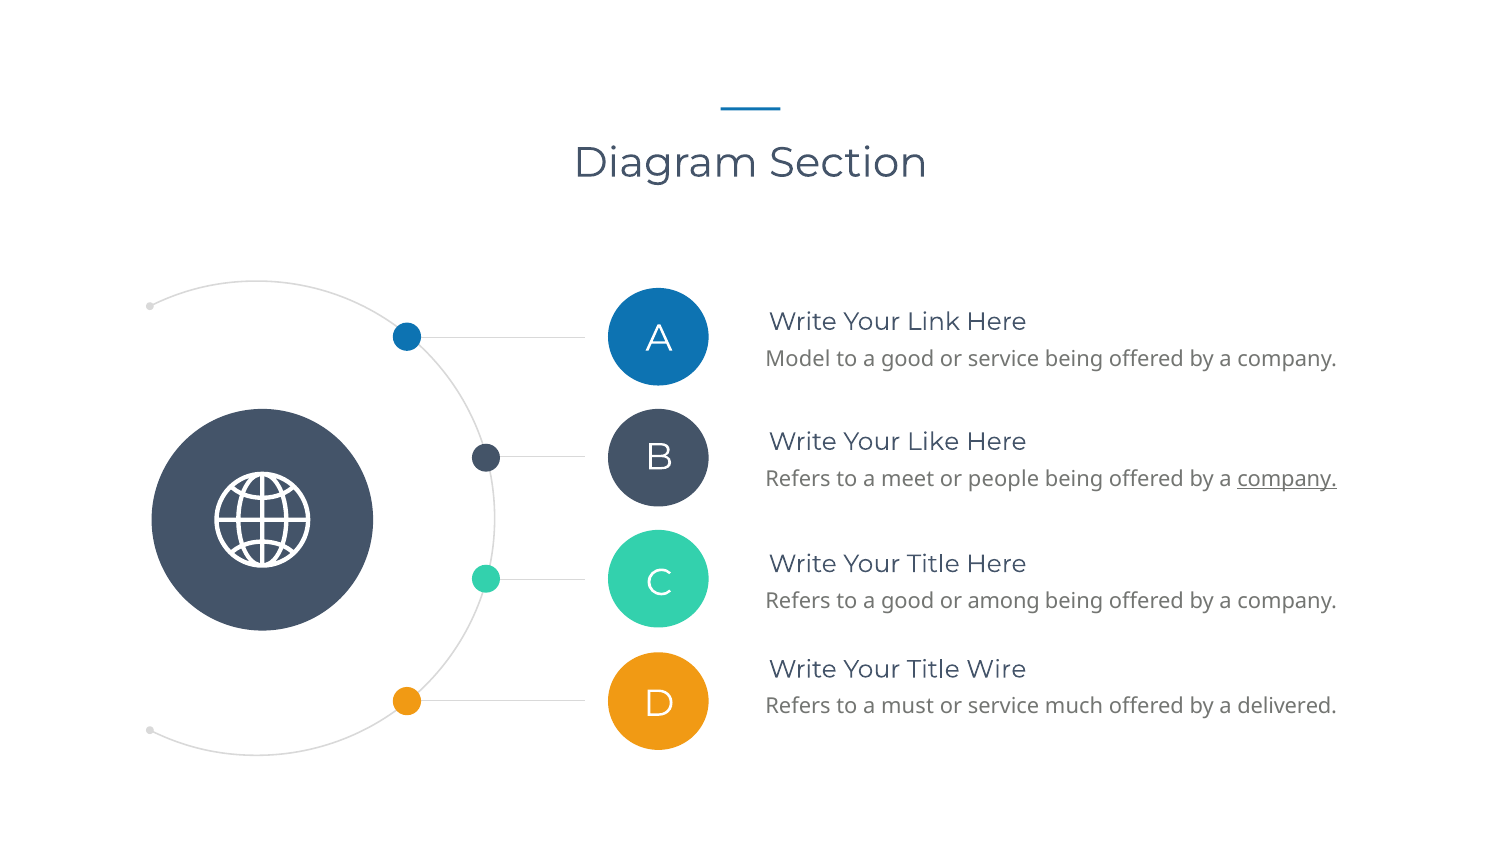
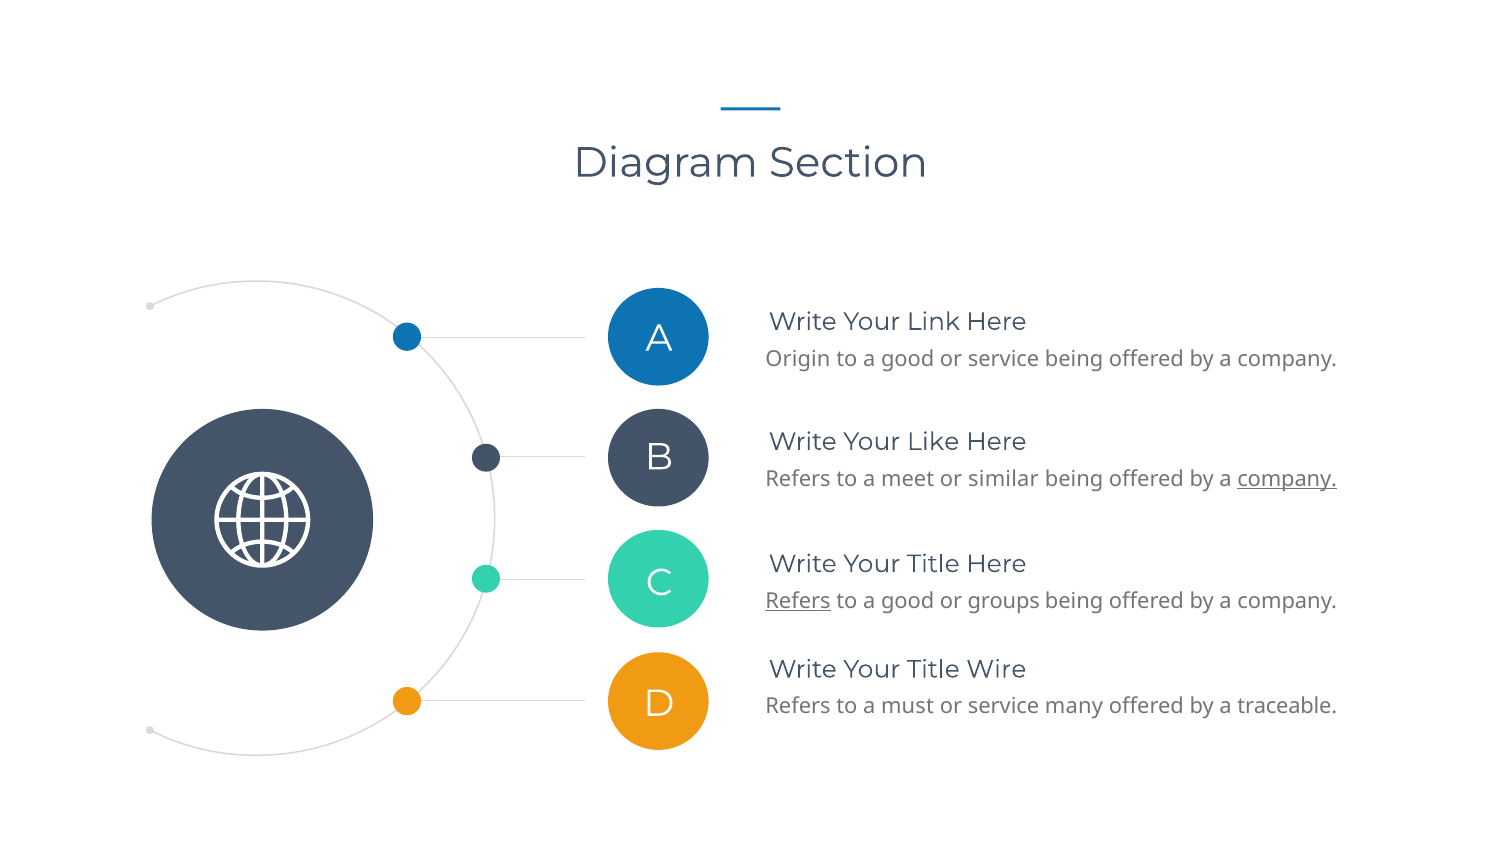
Model: Model -> Origin
people: people -> similar
Refers at (798, 601) underline: none -> present
among: among -> groups
much: much -> many
delivered: delivered -> traceable
